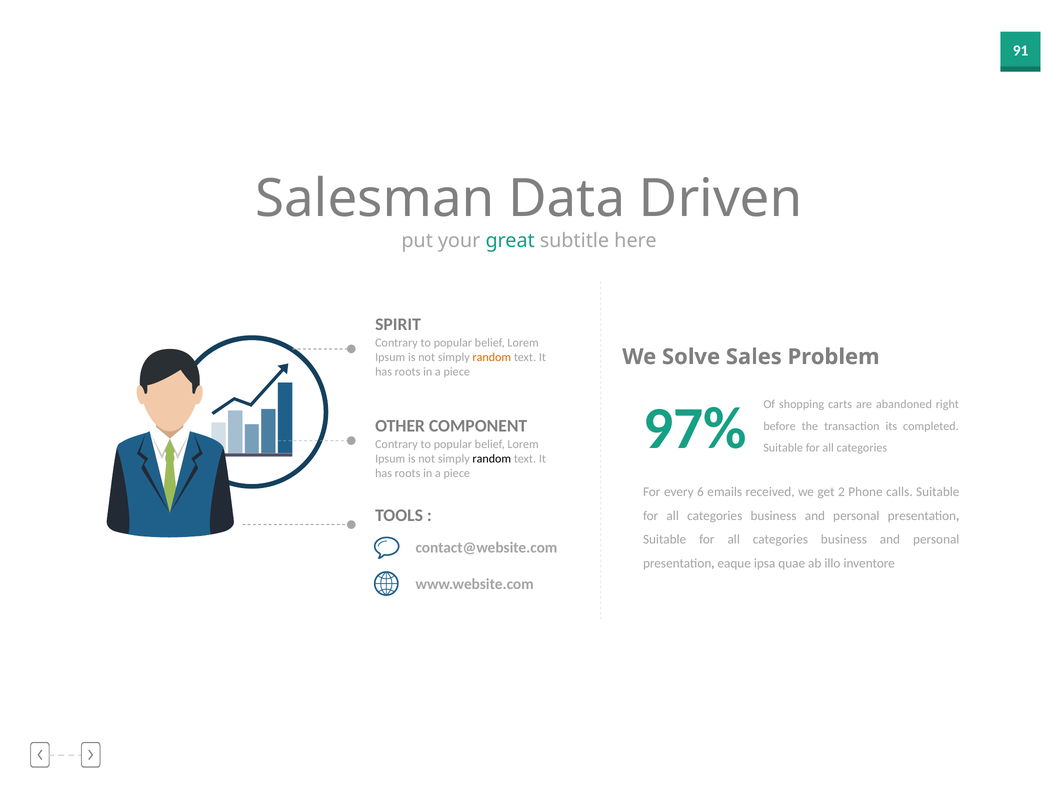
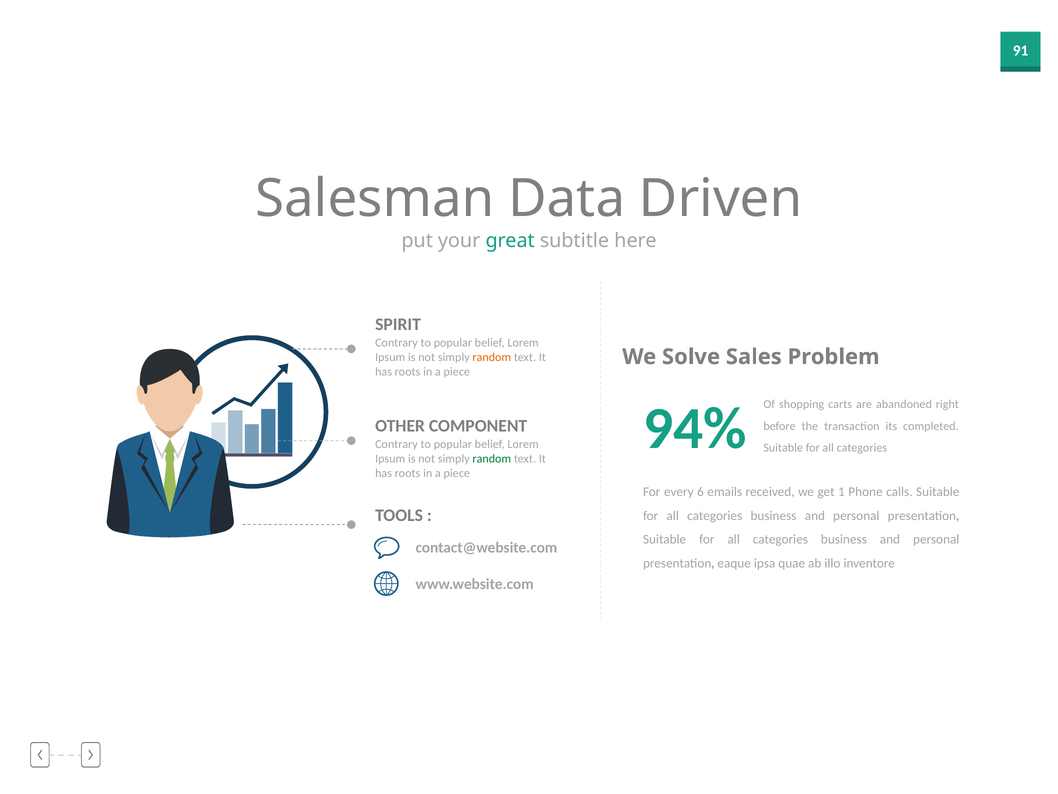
97%: 97% -> 94%
random at (492, 459) colour: black -> green
2: 2 -> 1
